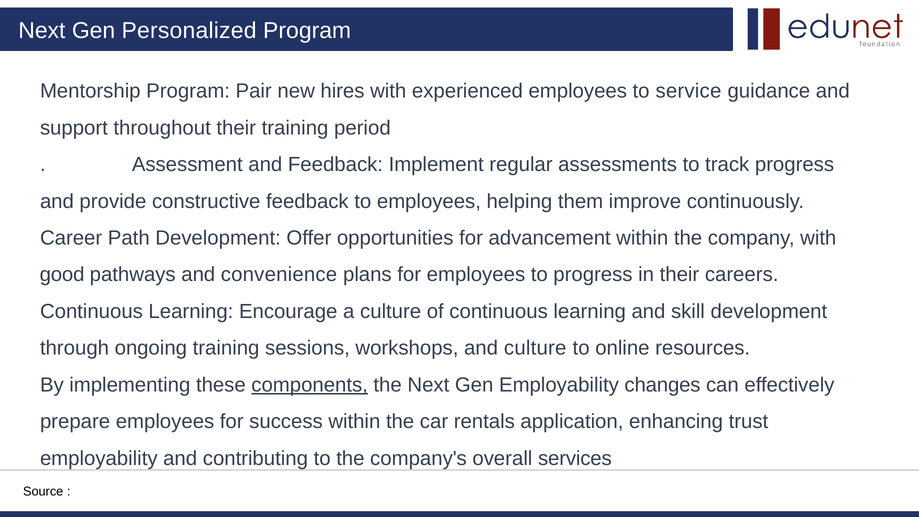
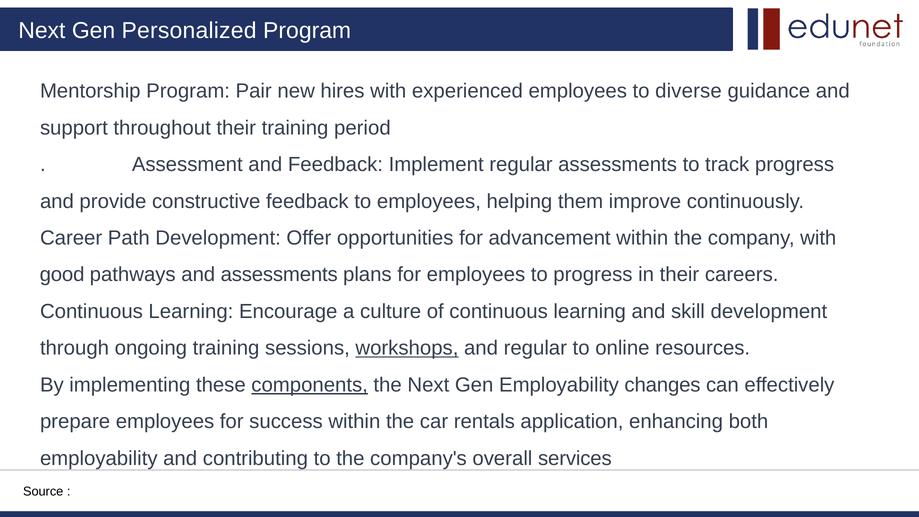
service: service -> diverse
and convenience: convenience -> assessments
workshops underline: none -> present
and culture: culture -> regular
trust: trust -> both
